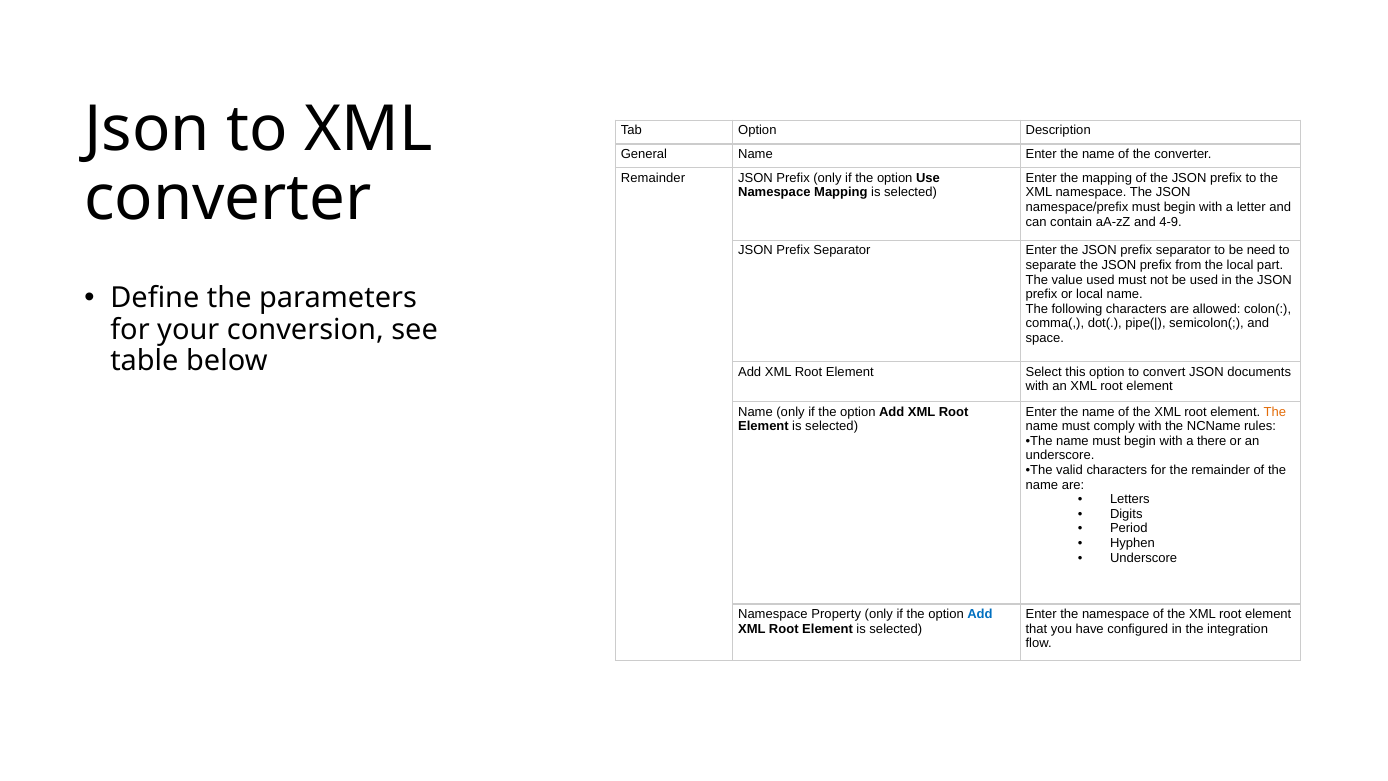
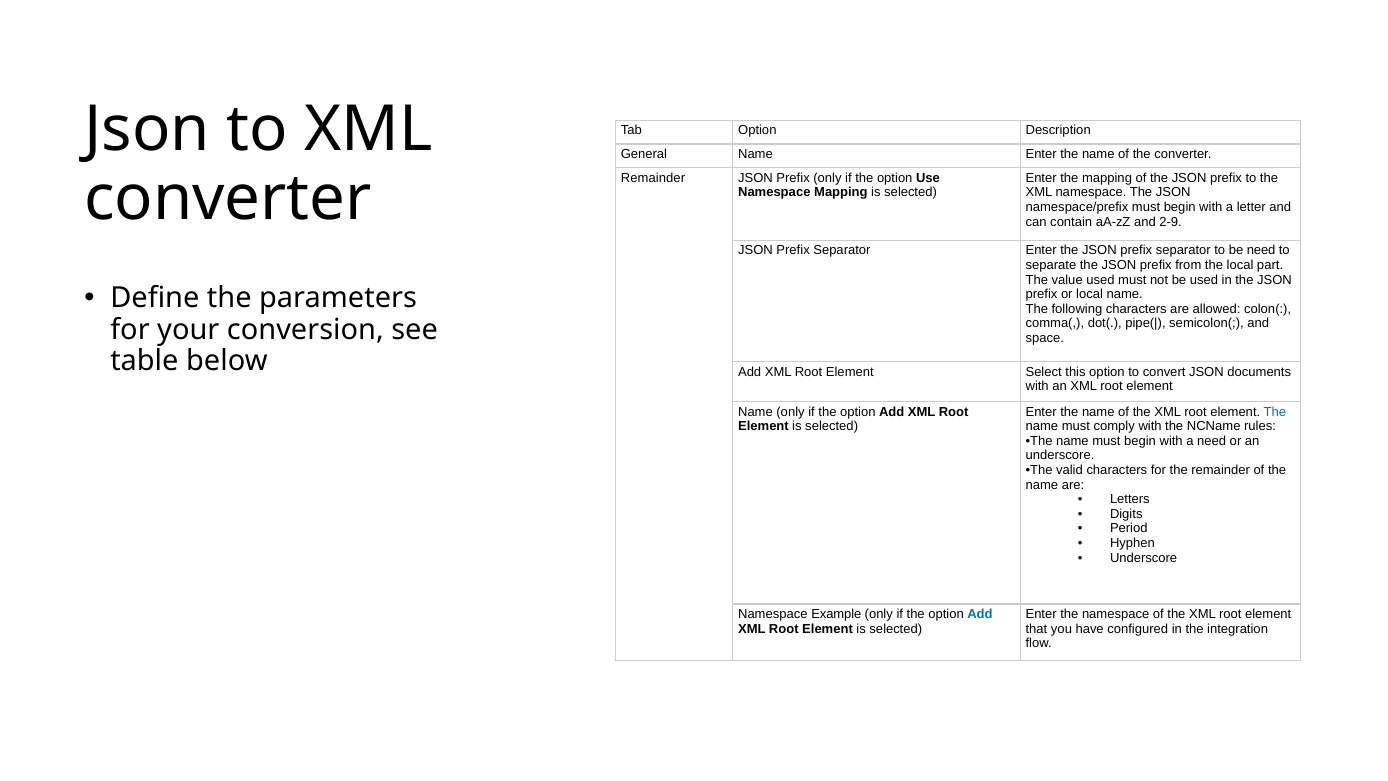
4-9: 4-9 -> 2-9
The at (1275, 412) colour: orange -> blue
a there: there -> need
Property: Property -> Example
